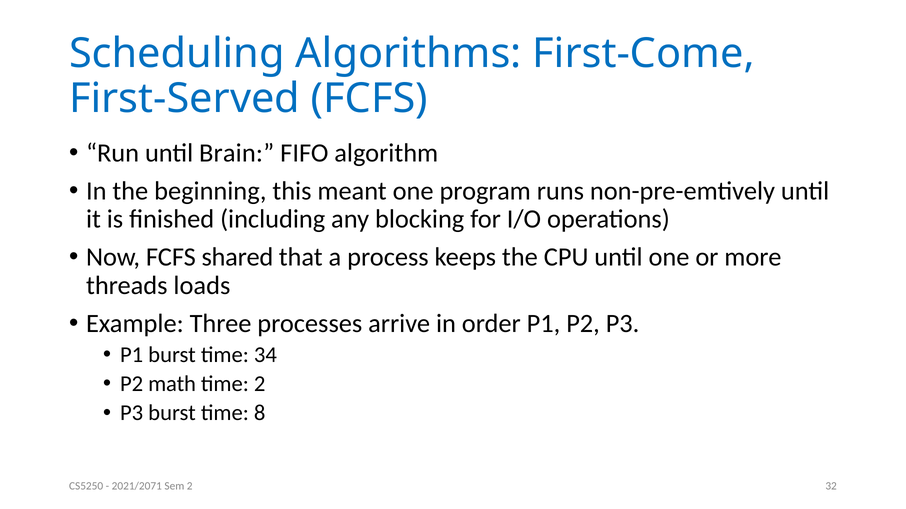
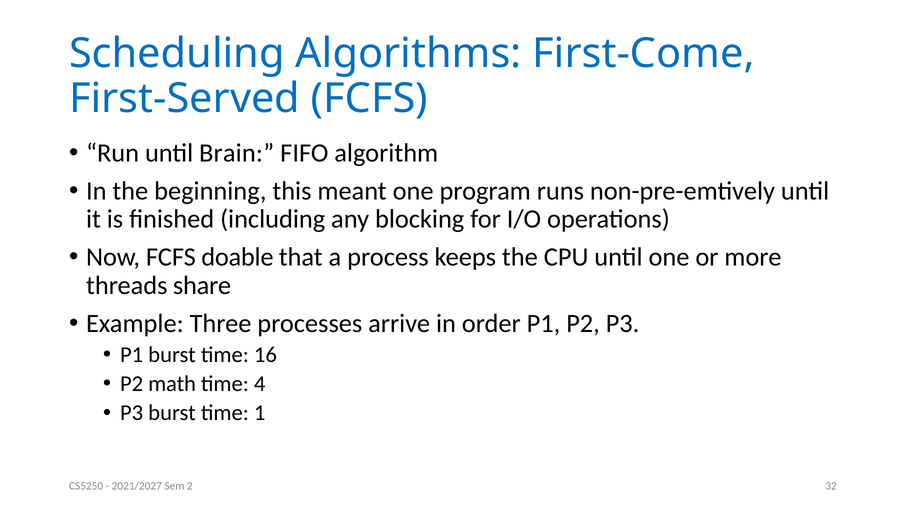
shared: shared -> doable
loads: loads -> share
34: 34 -> 16
time 2: 2 -> 4
8: 8 -> 1
2021/2071: 2021/2071 -> 2021/2027
